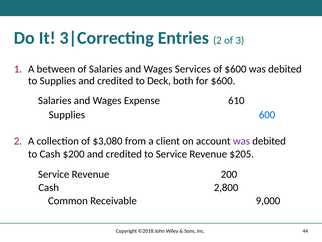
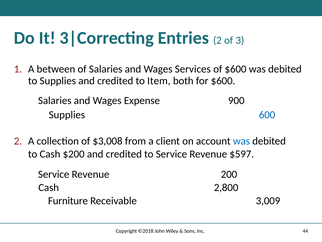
Deck: Deck -> Item
610: 610 -> 900
$3,080: $3,080 -> $3,008
was at (241, 141) colour: purple -> blue
$205: $205 -> $597
Common: Common -> Furniture
9,000: 9,000 -> 3,009
